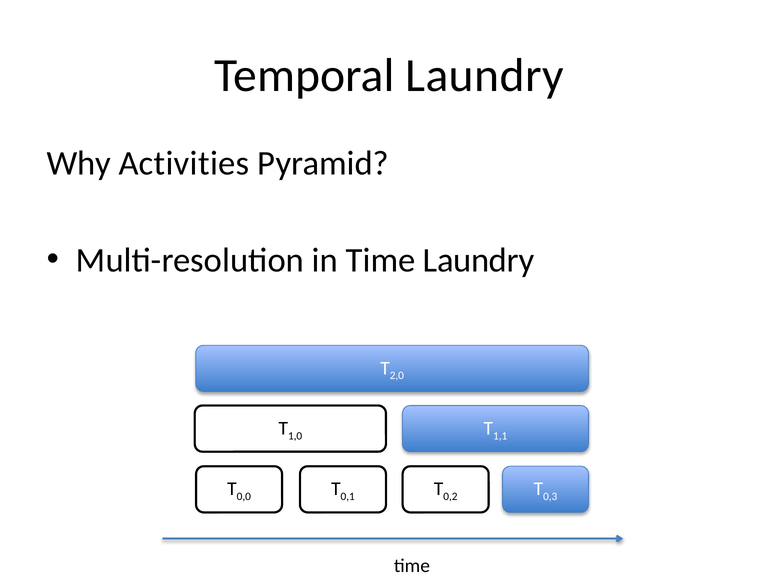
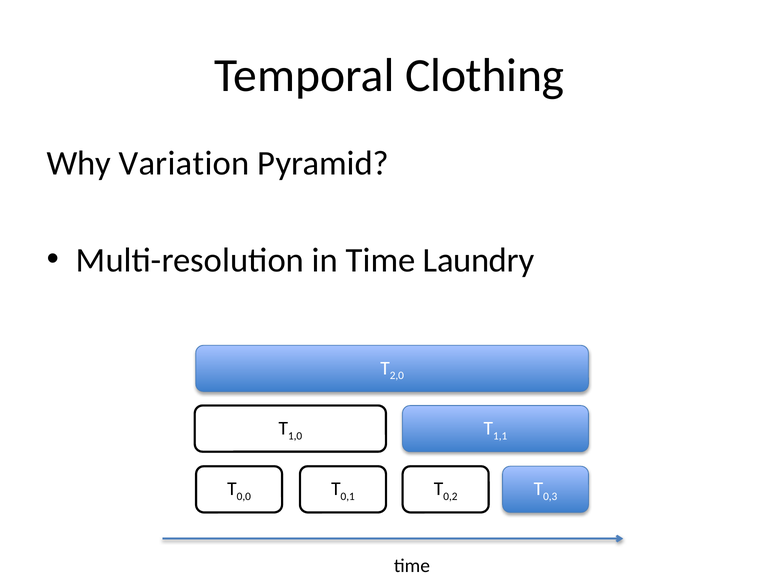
Temporal Laundry: Laundry -> Clothing
Activities: Activities -> Variation
